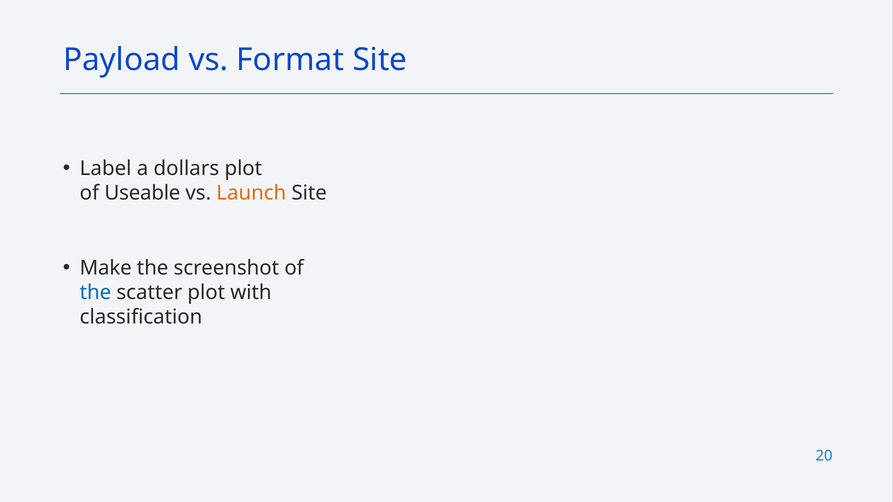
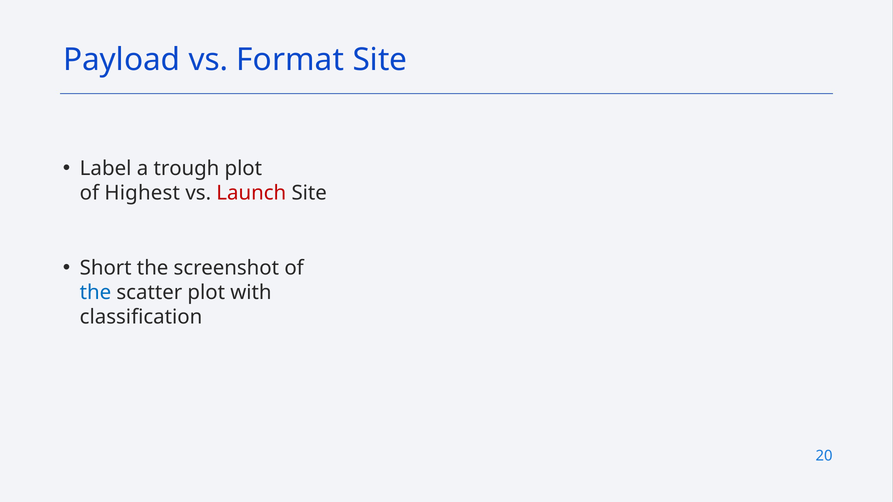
dollars: dollars -> trough
Useable: Useable -> Highest
Launch colour: orange -> red
Make: Make -> Short
